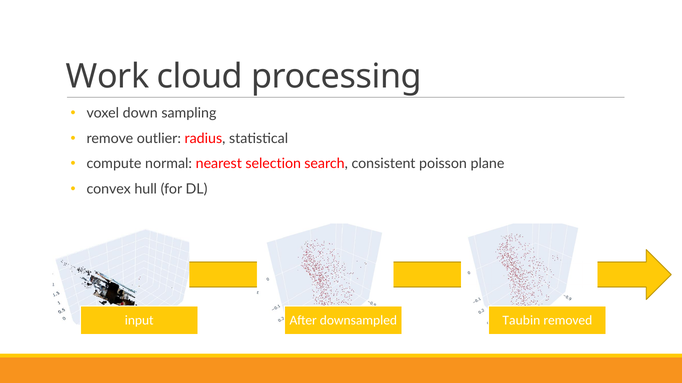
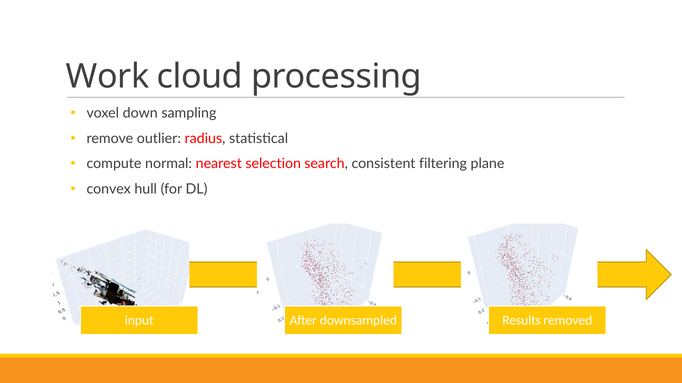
poisson: poisson -> filtering
Taubin: Taubin -> Results
